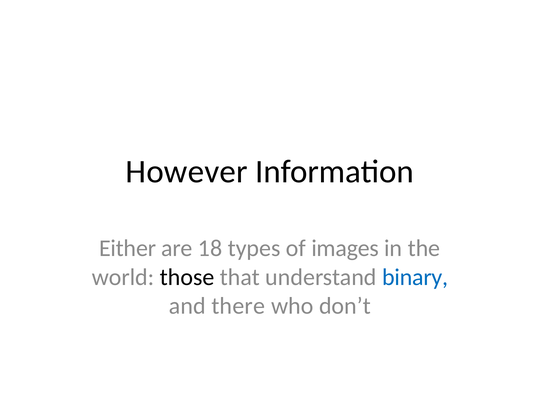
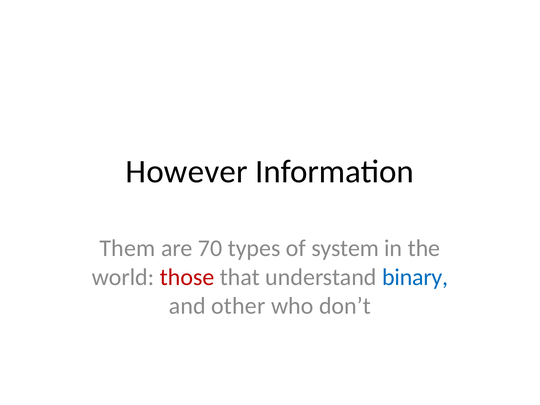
Either: Either -> Them
18: 18 -> 70
images: images -> system
those colour: black -> red
there: there -> other
